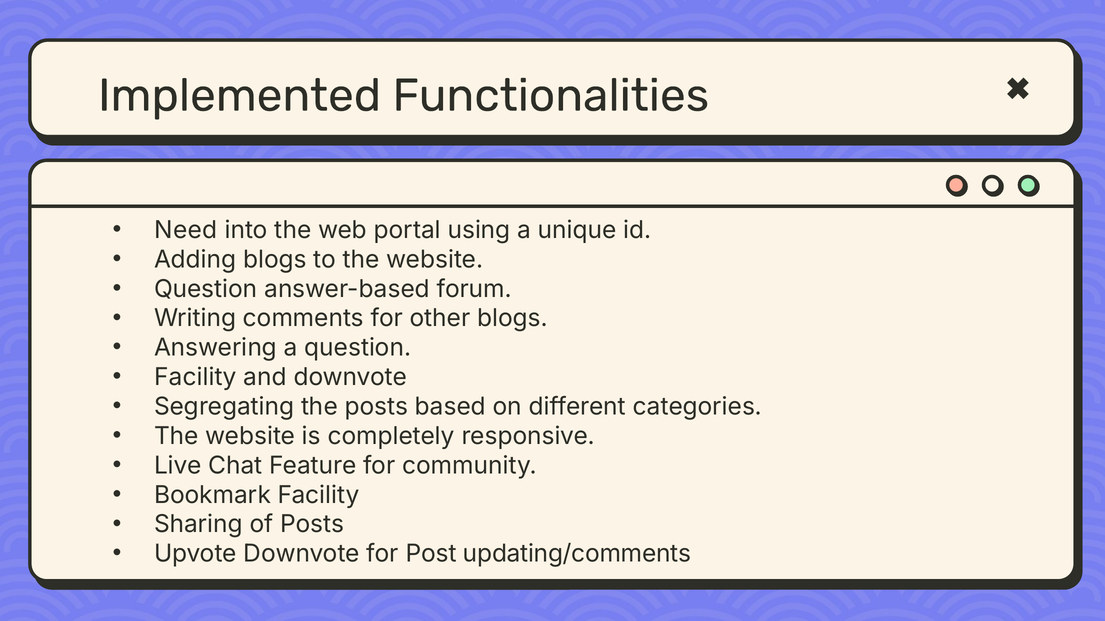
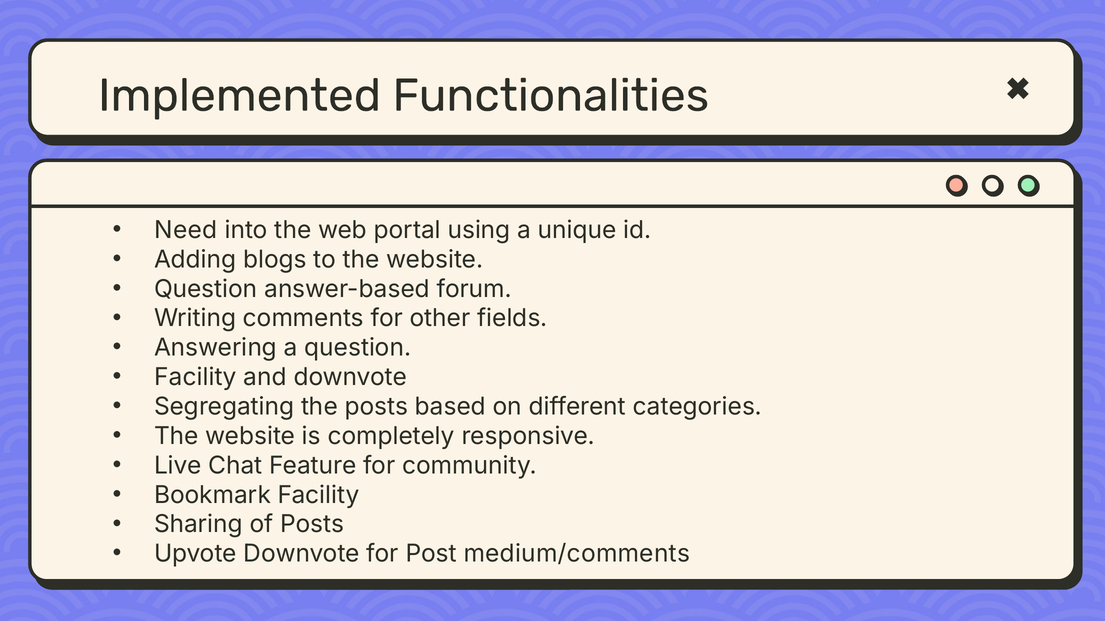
other blogs: blogs -> fields
updating/comments: updating/comments -> medium/comments
